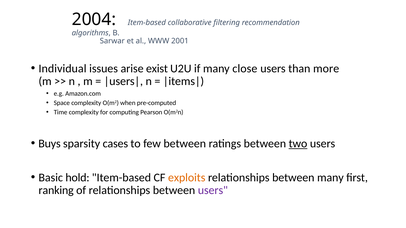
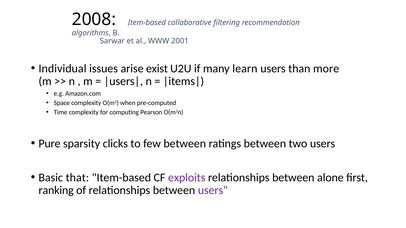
2004: 2004 -> 2008
close: close -> learn
Buys: Buys -> Pure
cases: cases -> clicks
two underline: present -> none
hold: hold -> that
exploits colour: orange -> purple
between many: many -> alone
